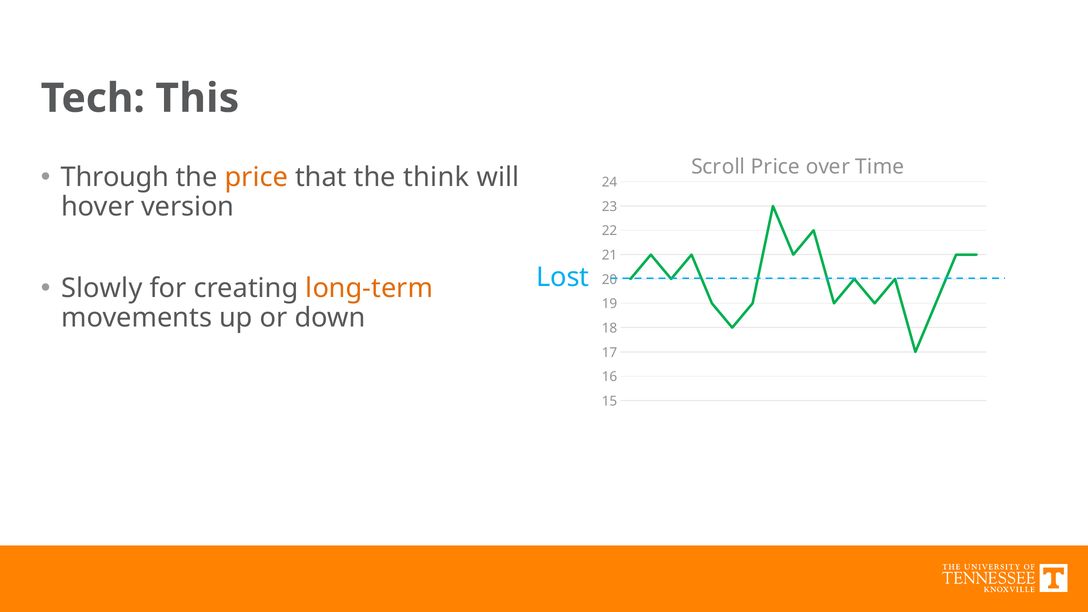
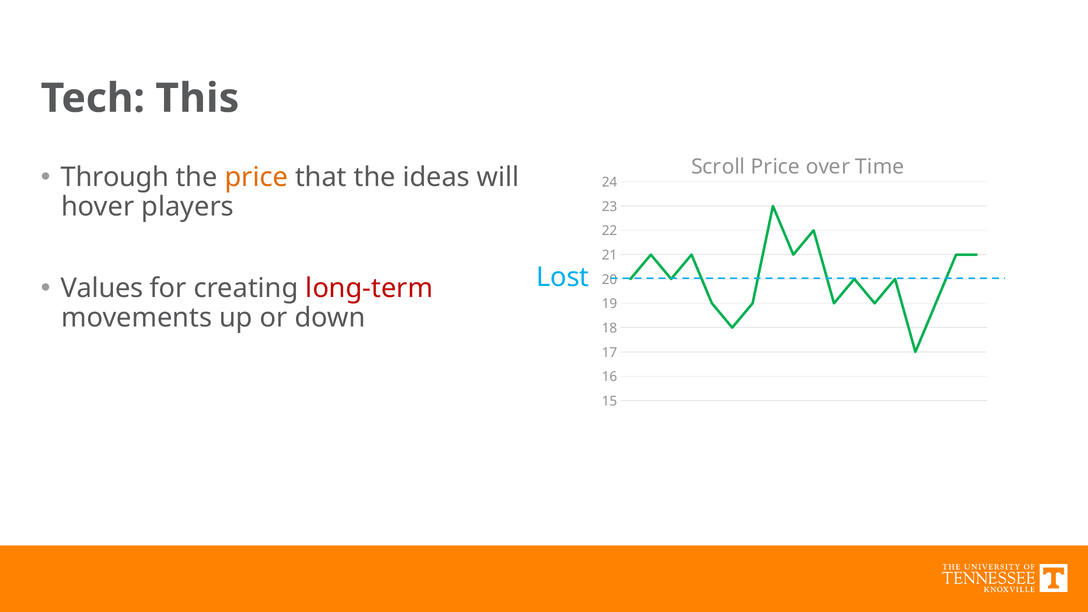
think: think -> ideas
version: version -> players
Slowly: Slowly -> Values
long-term colour: orange -> red
